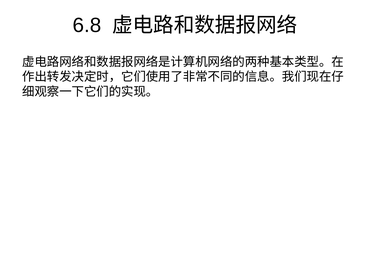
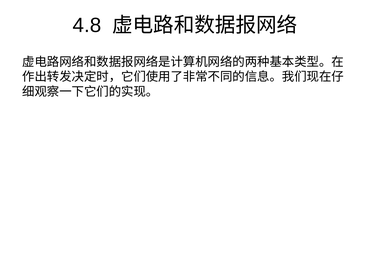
6.8: 6.8 -> 4.8
